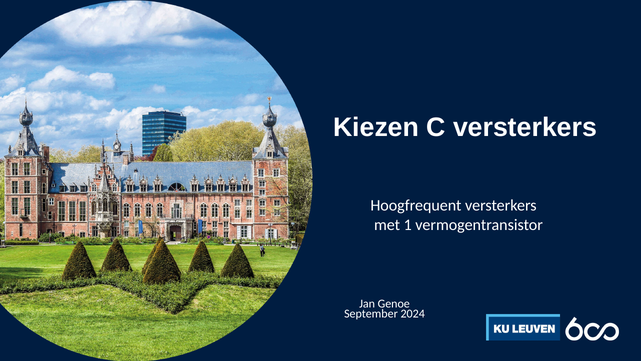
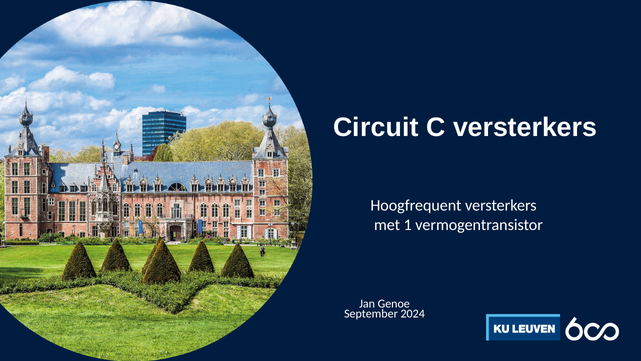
Kiezen: Kiezen -> Circuit
